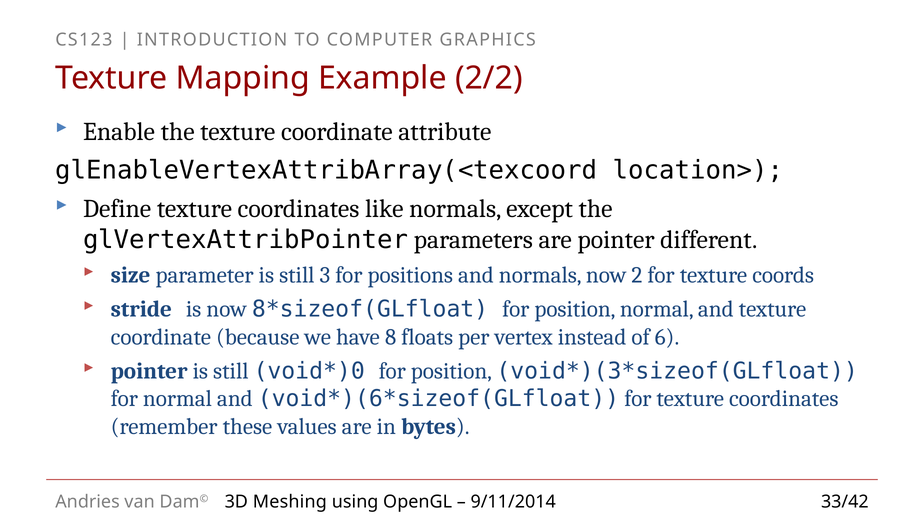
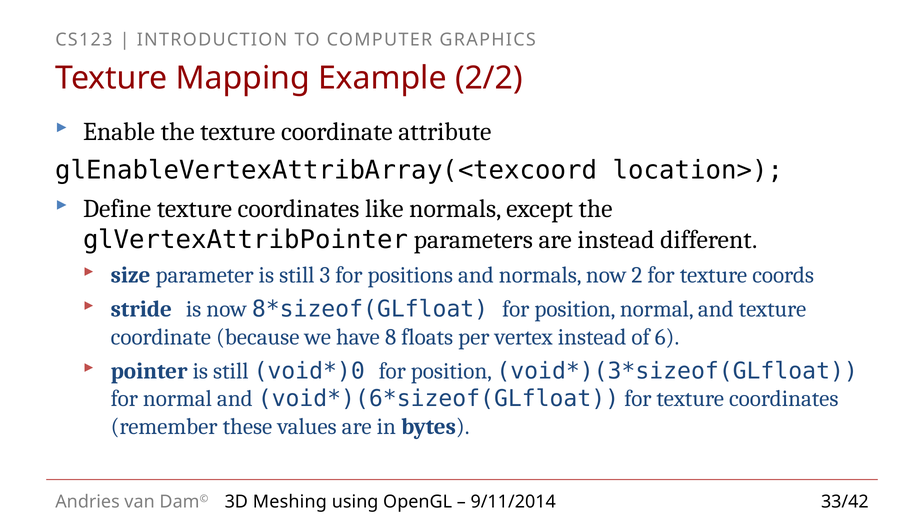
are pointer: pointer -> instead
